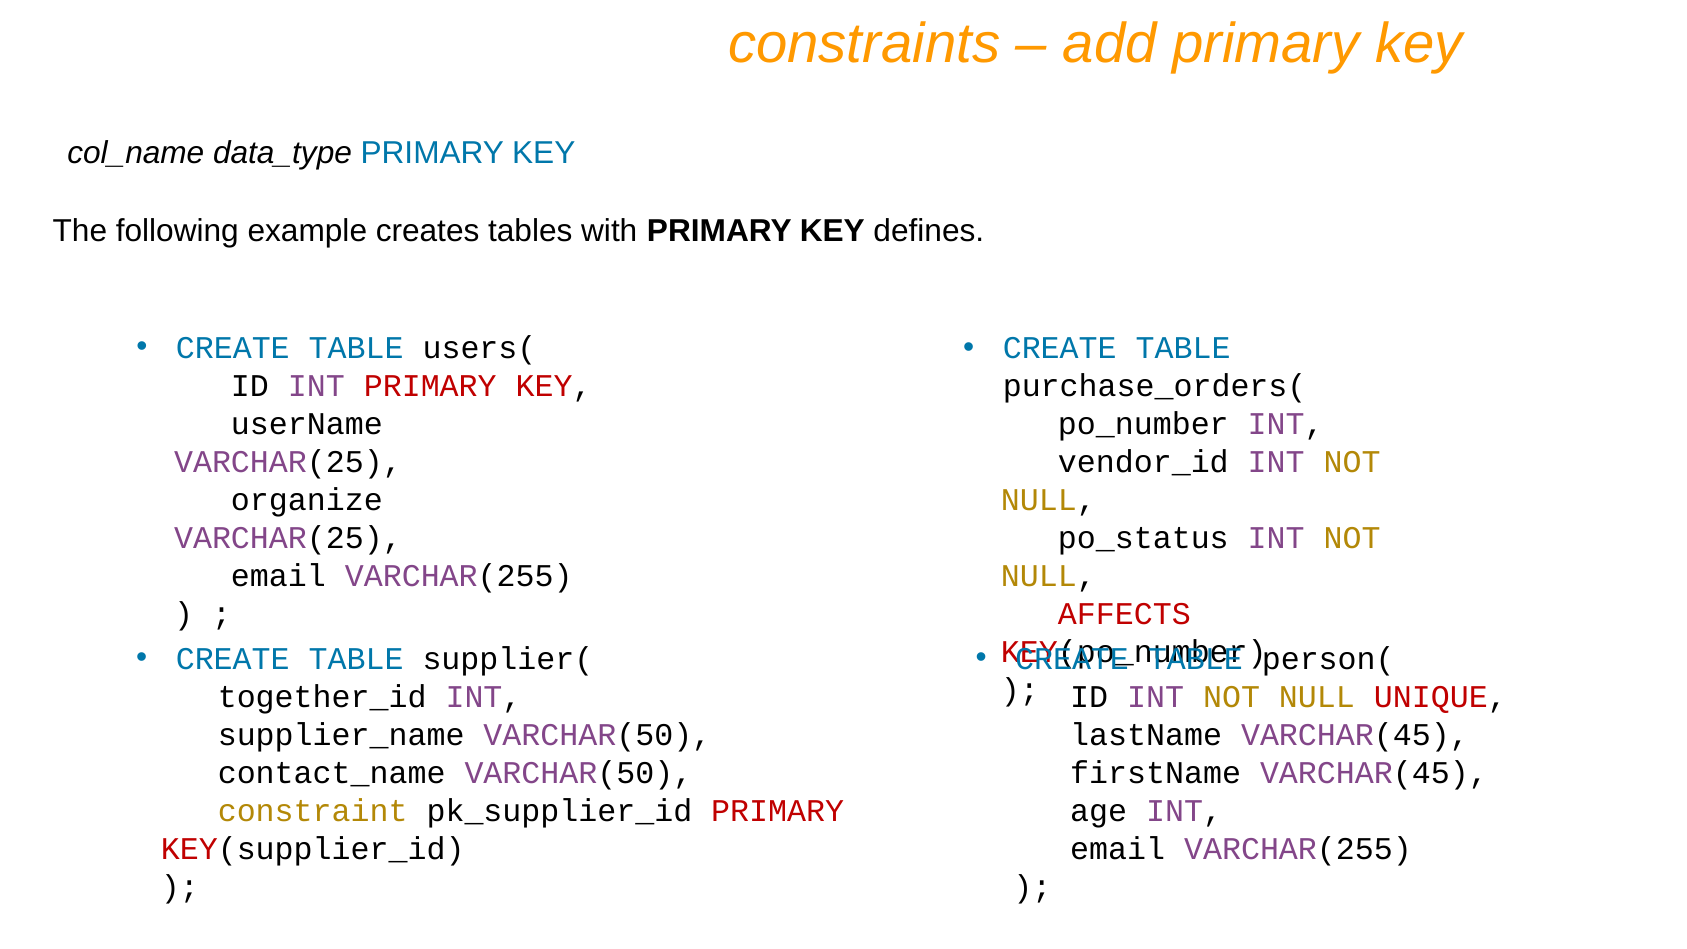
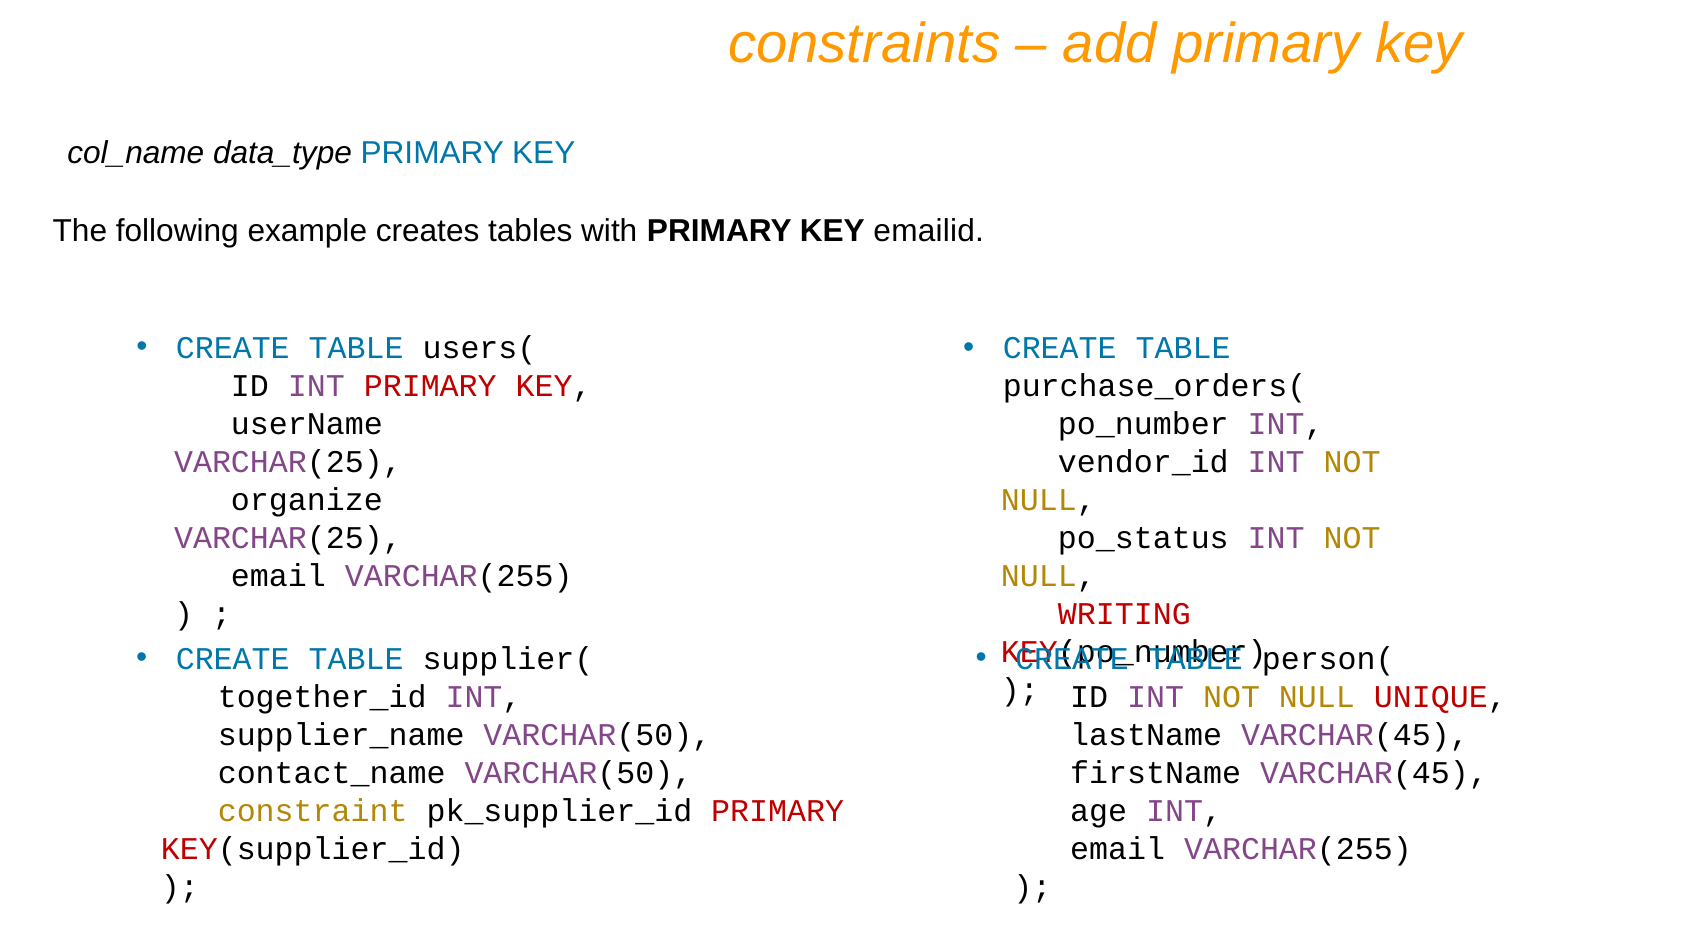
defines: defines -> emailid
AFFECTS: AFFECTS -> WRITING
